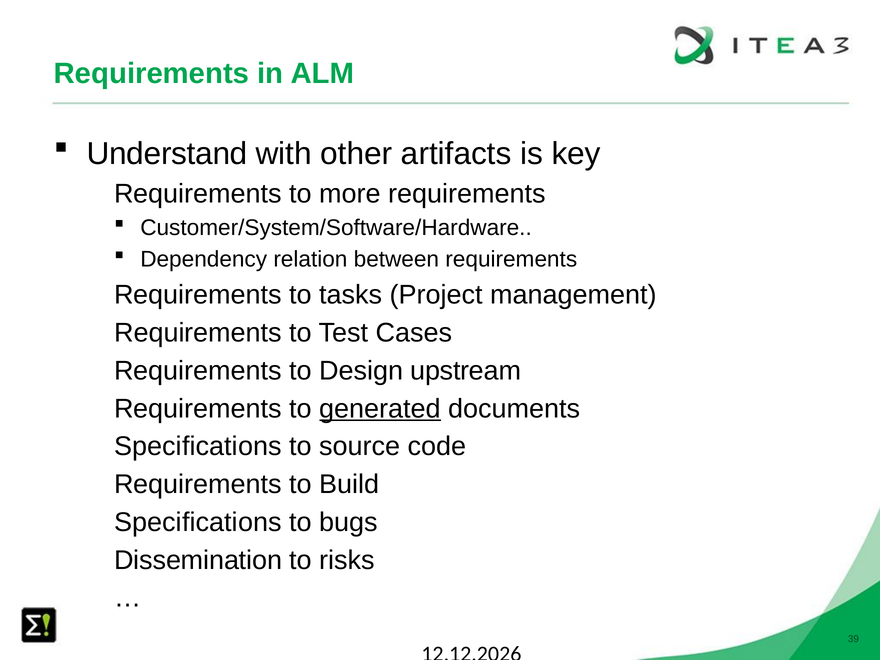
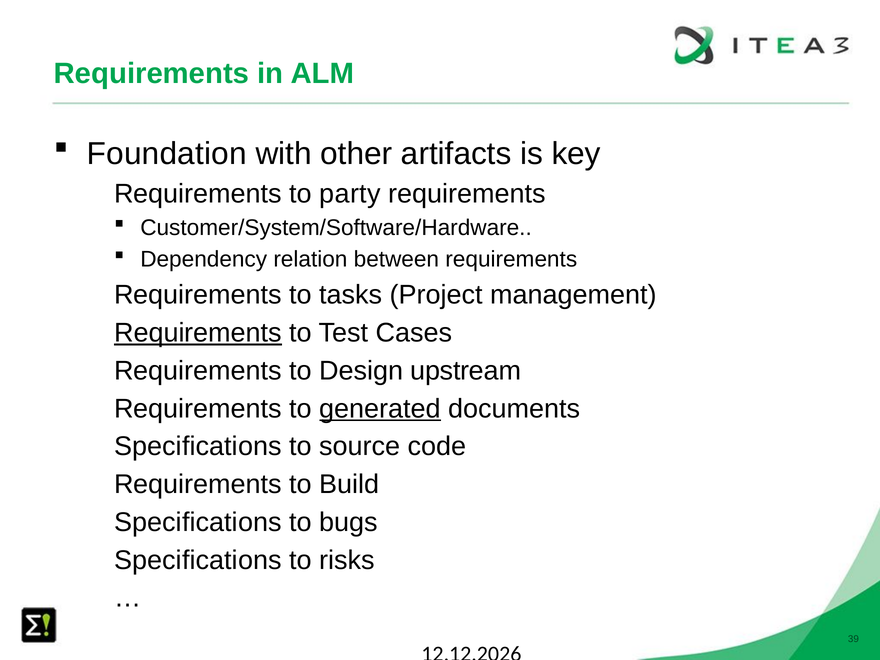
Understand: Understand -> Foundation
more: more -> party
Requirements at (198, 333) underline: none -> present
Dissemination at (198, 560): Dissemination -> Specifications
